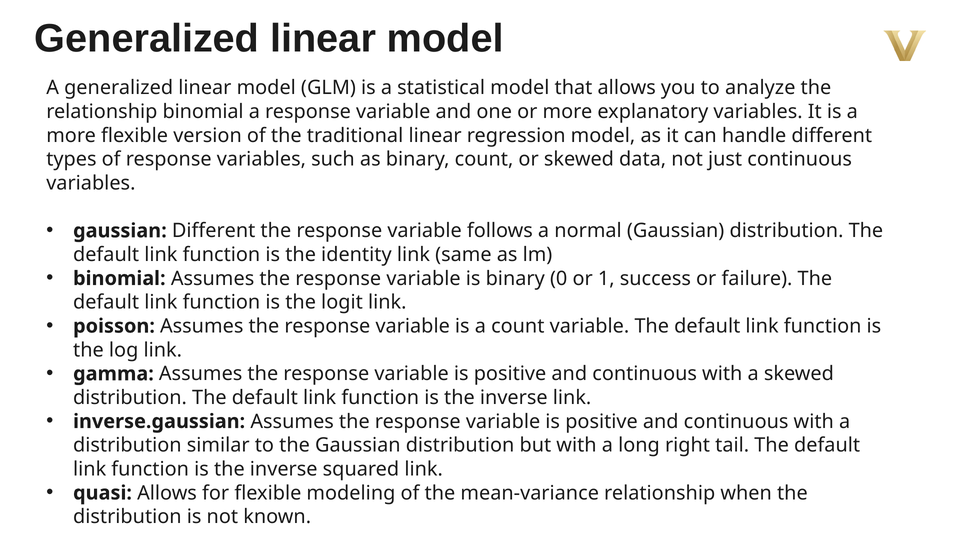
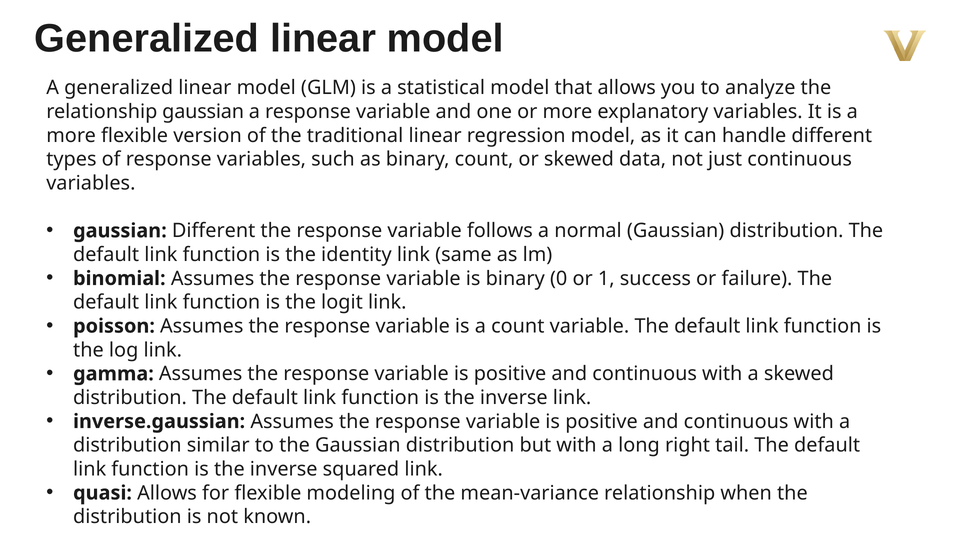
relationship binomial: binomial -> gaussian
